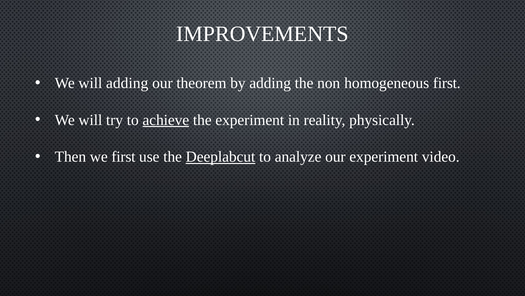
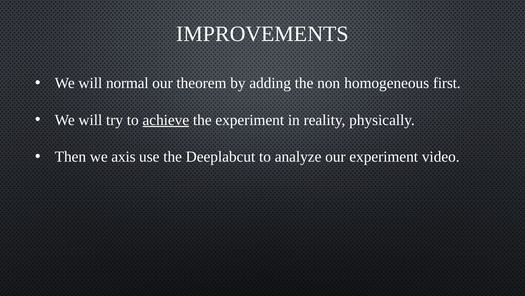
will adding: adding -> normal
we first: first -> axis
Deeplabcut underline: present -> none
